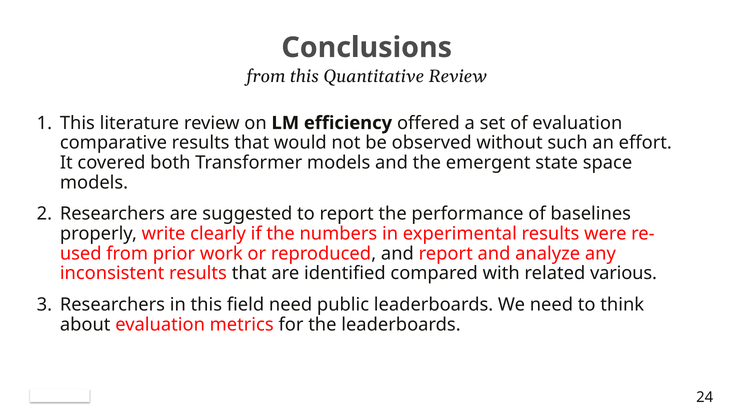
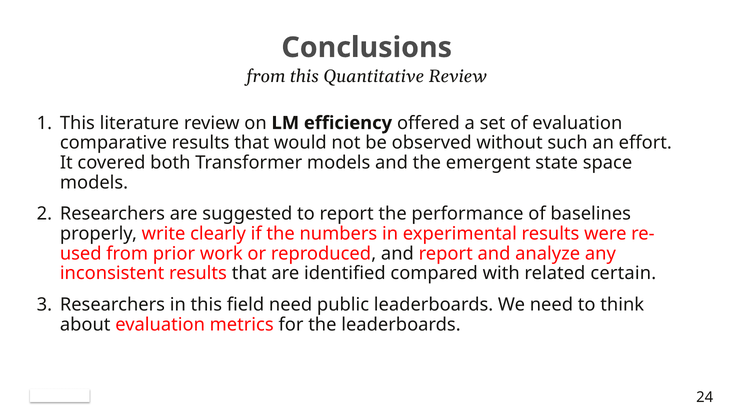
various: various -> certain
